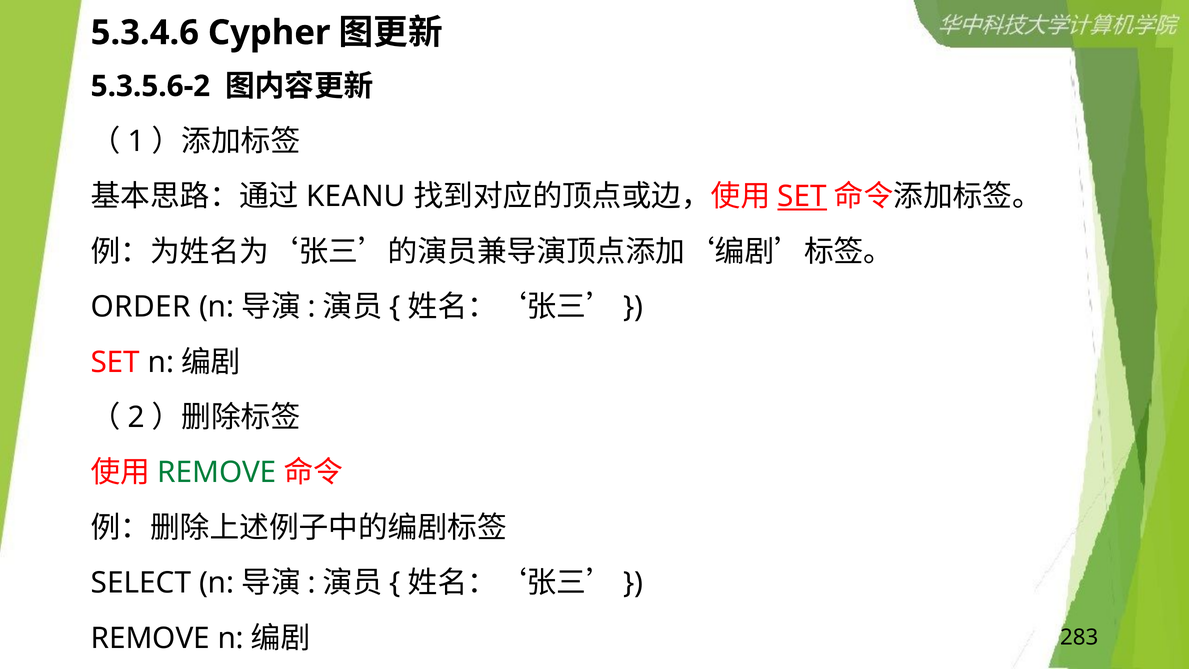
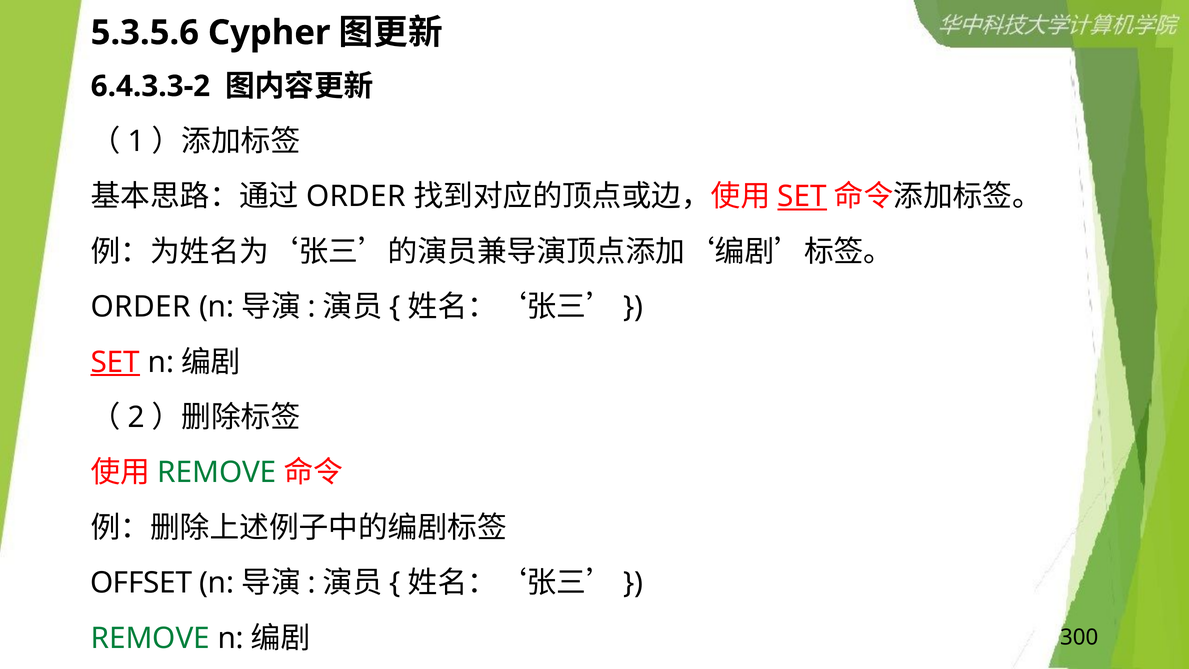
5.3.4.6: 5.3.4.6 -> 5.3.5.6
5.3.5.6-2: 5.3.5.6-2 -> 6.4.3.3-2
KEANU at (356, 197): KEANU -> ORDER
SET at (115, 362) underline: none -> present
SELECT: SELECT -> OFFSET
REMOVE at (150, 638) colour: black -> green
283: 283 -> 300
